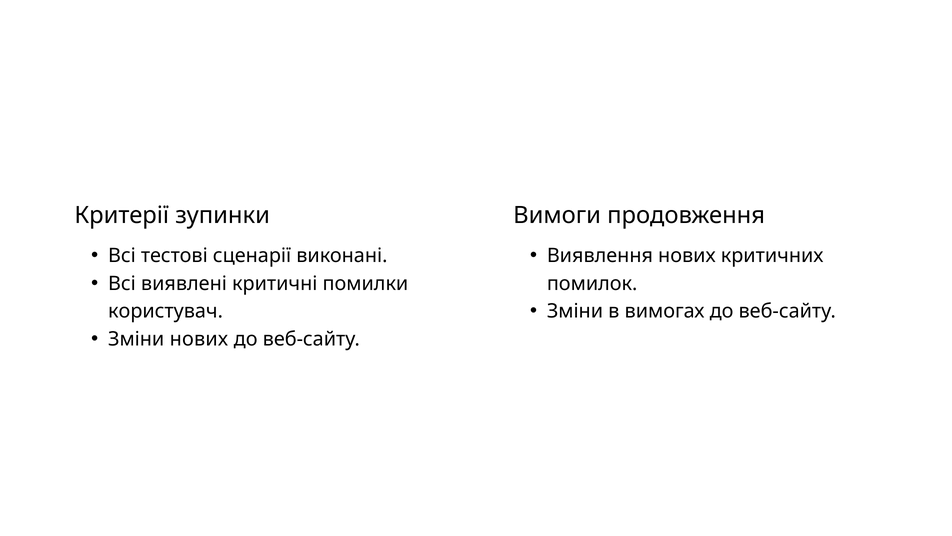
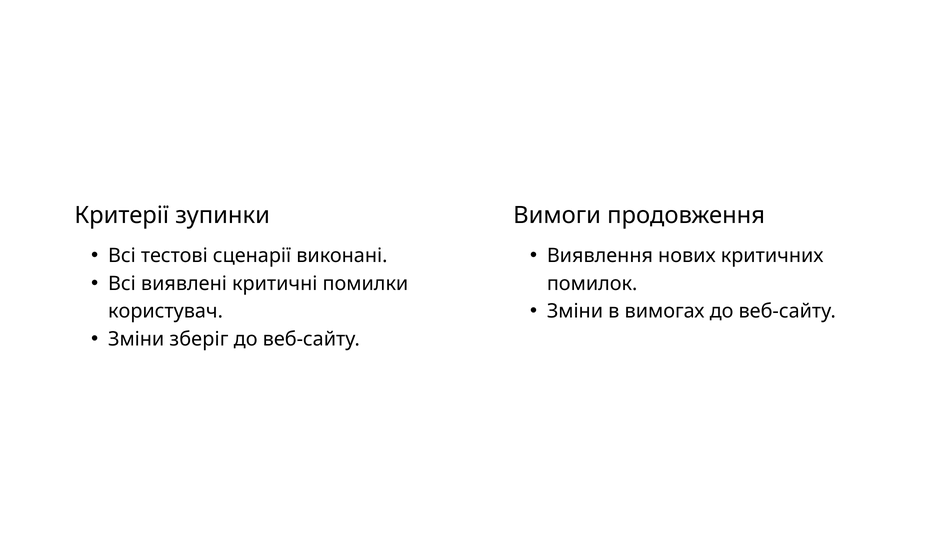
Зміни нових: нових -> зберіг
